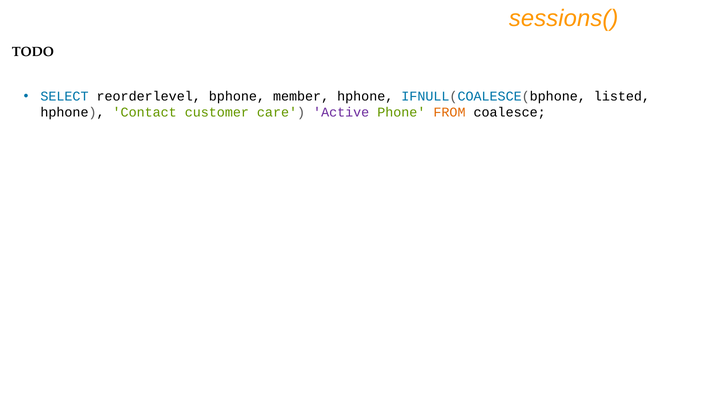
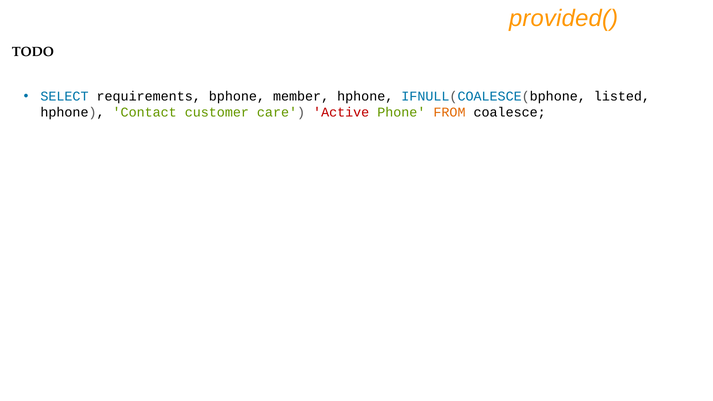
sessions(: sessions( -> provided(
reorderlevel: reorderlevel -> requirements
Active colour: purple -> red
